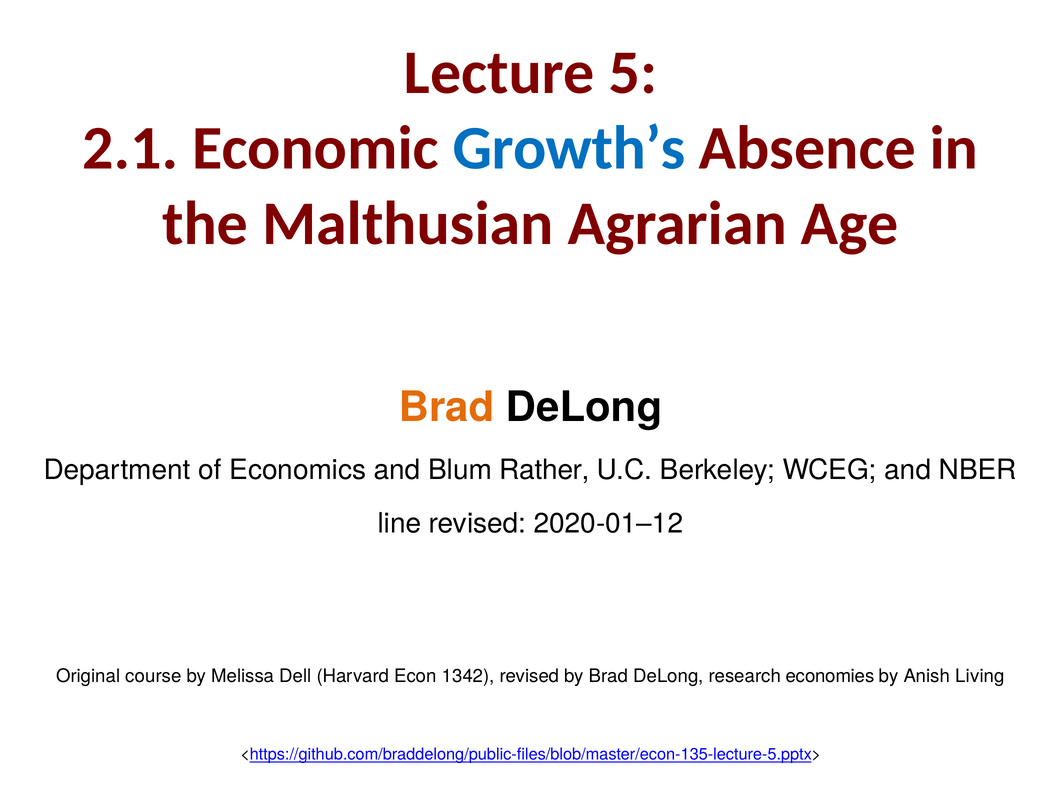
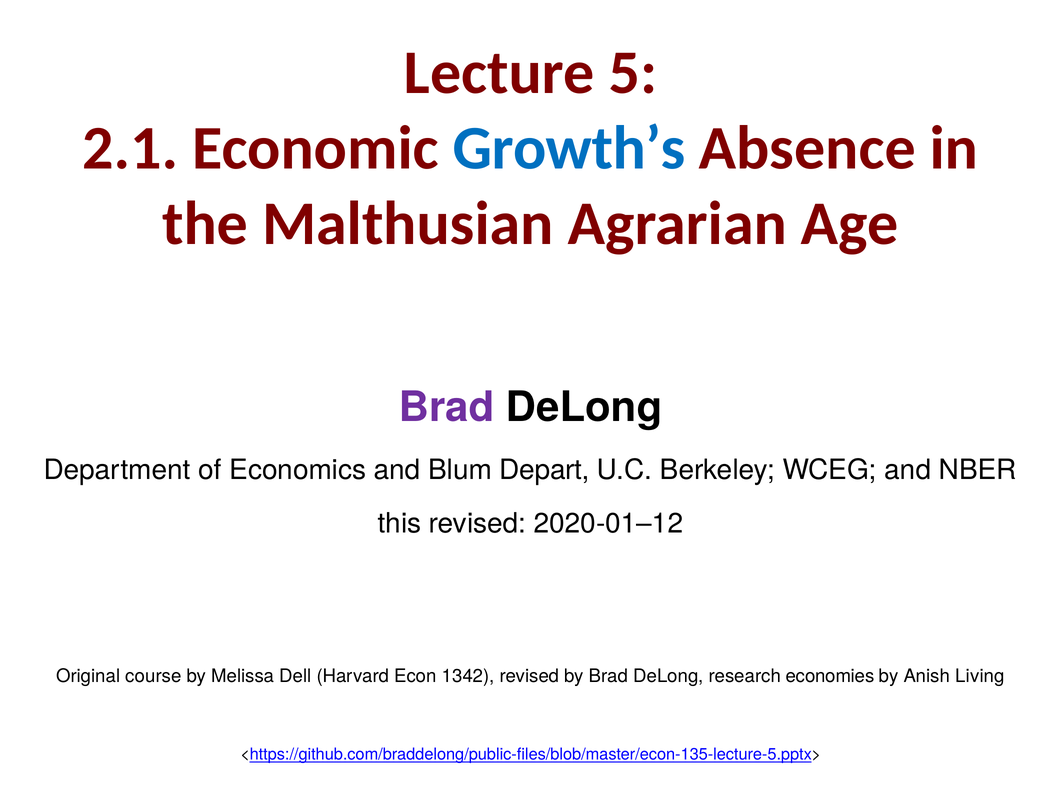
Brad at (447, 407) colour: orange -> purple
Rather: Rather -> Depart
line: line -> this
